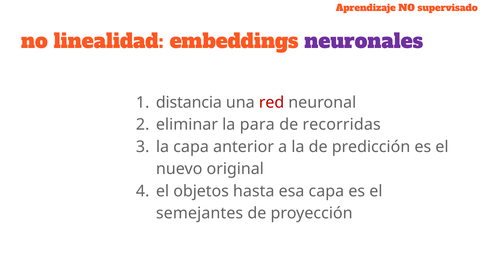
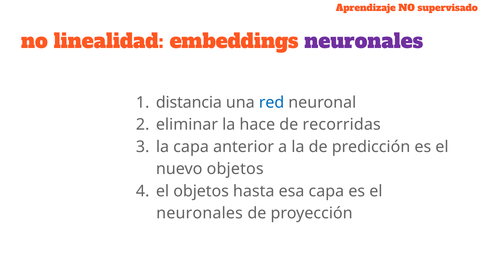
red colour: red -> blue
para: para -> hace
nuevo original: original -> objetos
semejantes at (200, 213): semejantes -> neuronales
